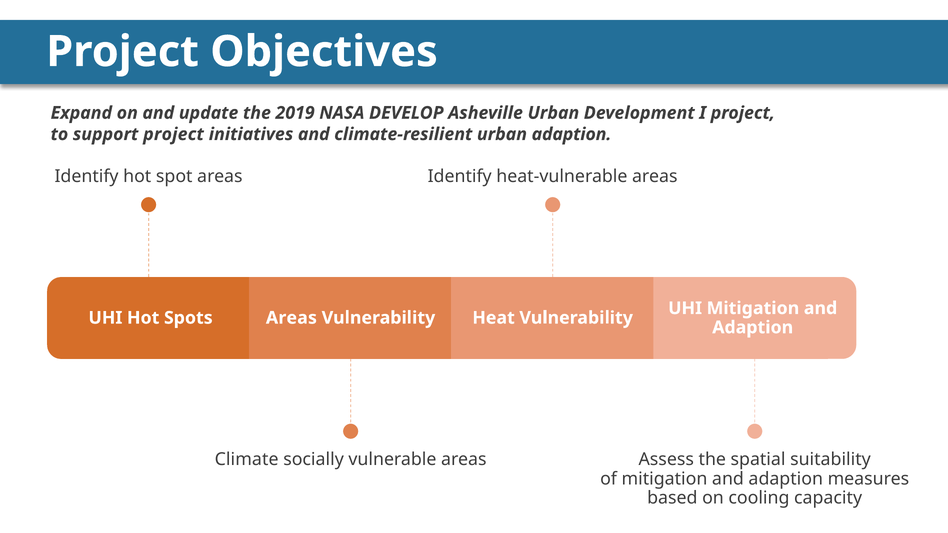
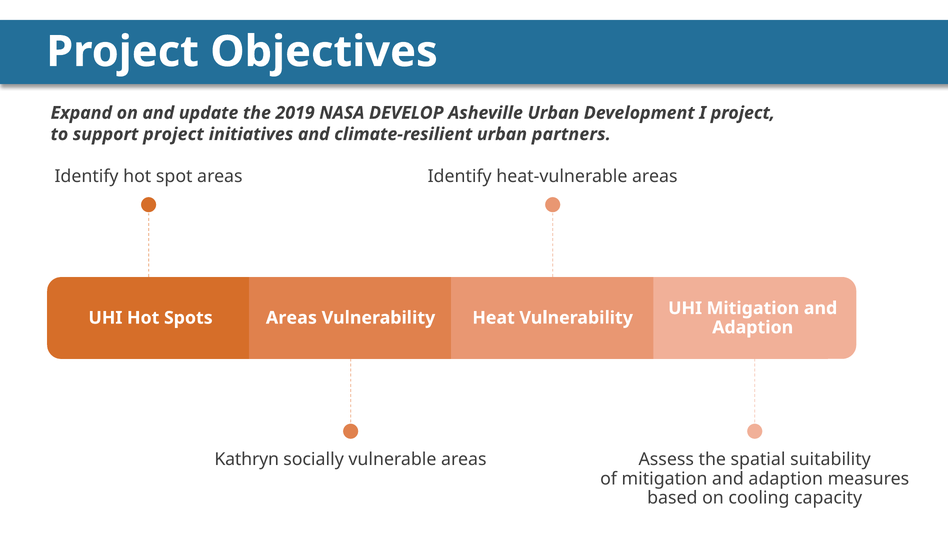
urban adaption: adaption -> partners
Climate: Climate -> Kathryn
